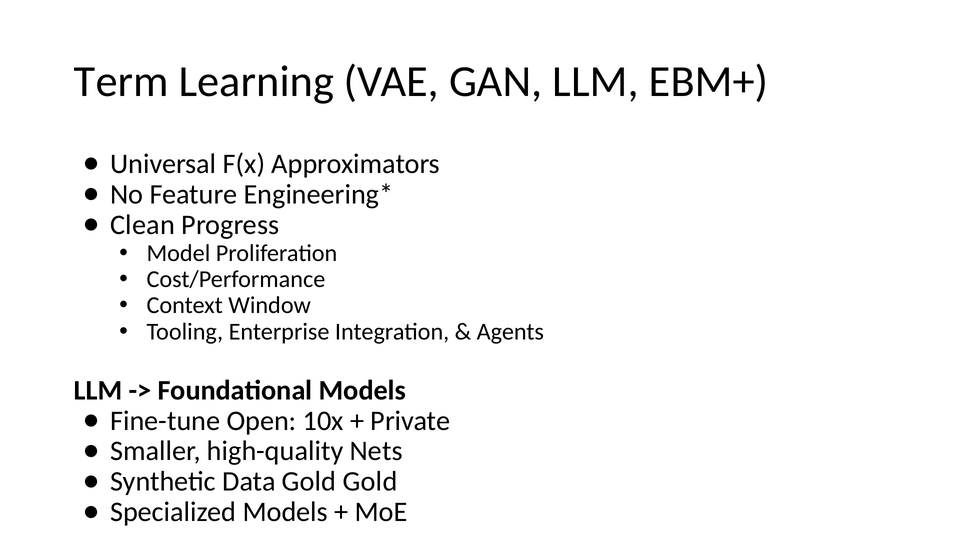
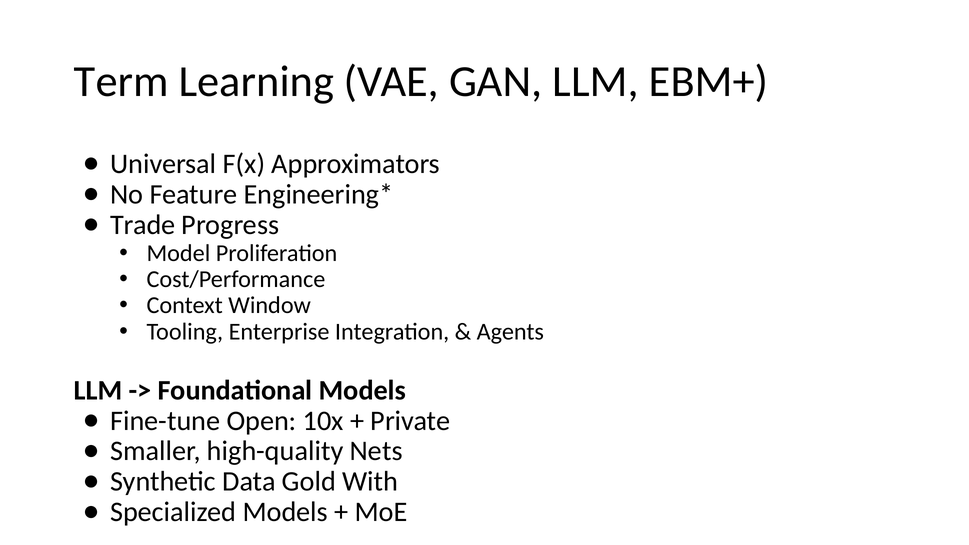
Clean: Clean -> Trade
Gold Gold: Gold -> With
